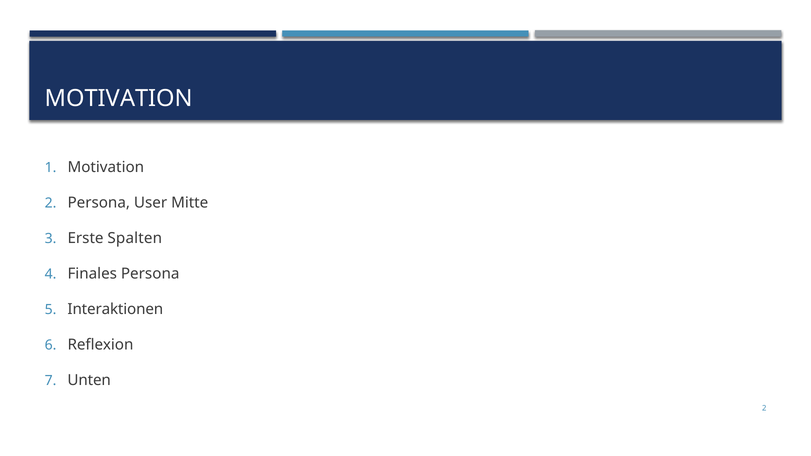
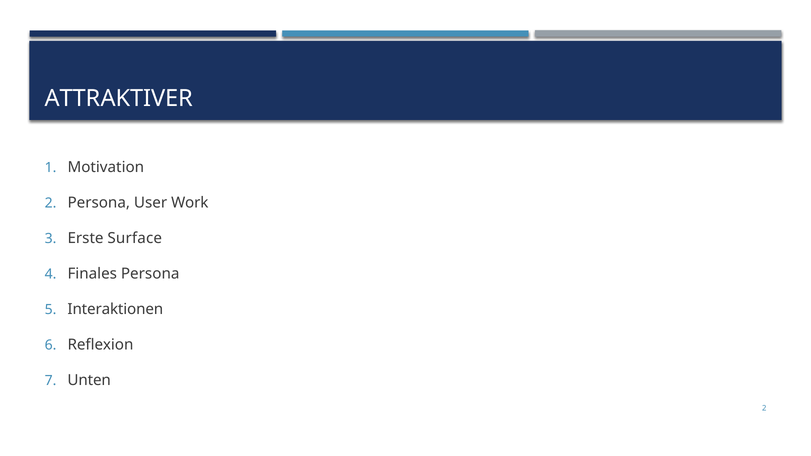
MOTIVATION at (119, 99): MOTIVATION -> ATTRAKTIVER
Mitte: Mitte -> Work
Spalten: Spalten -> Surface
